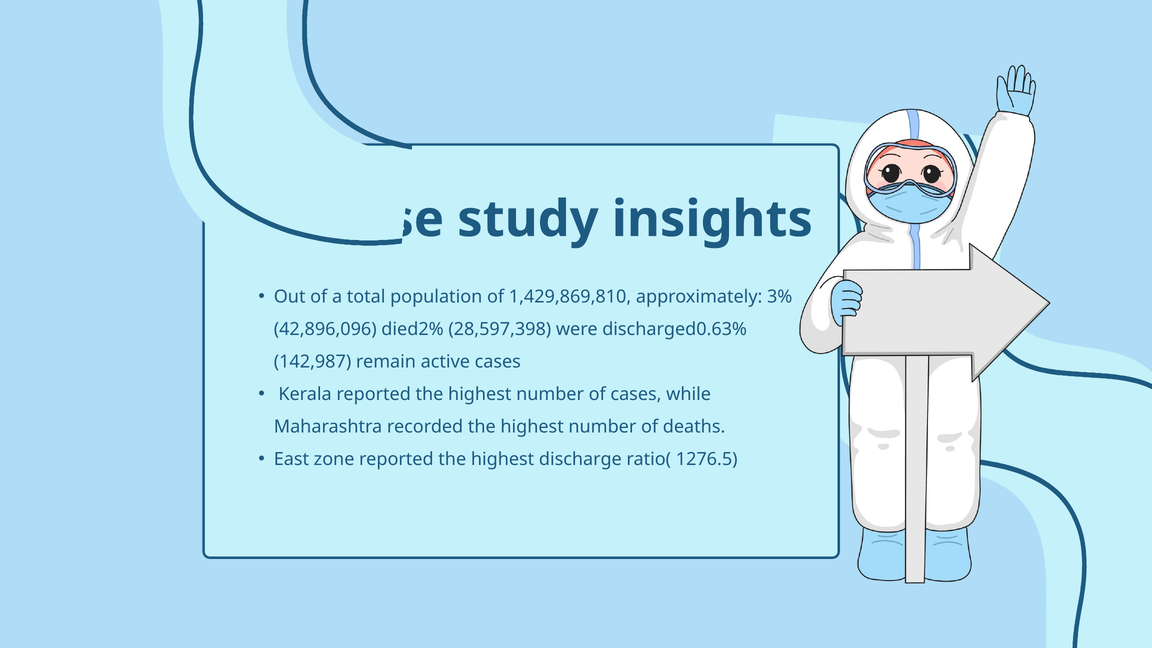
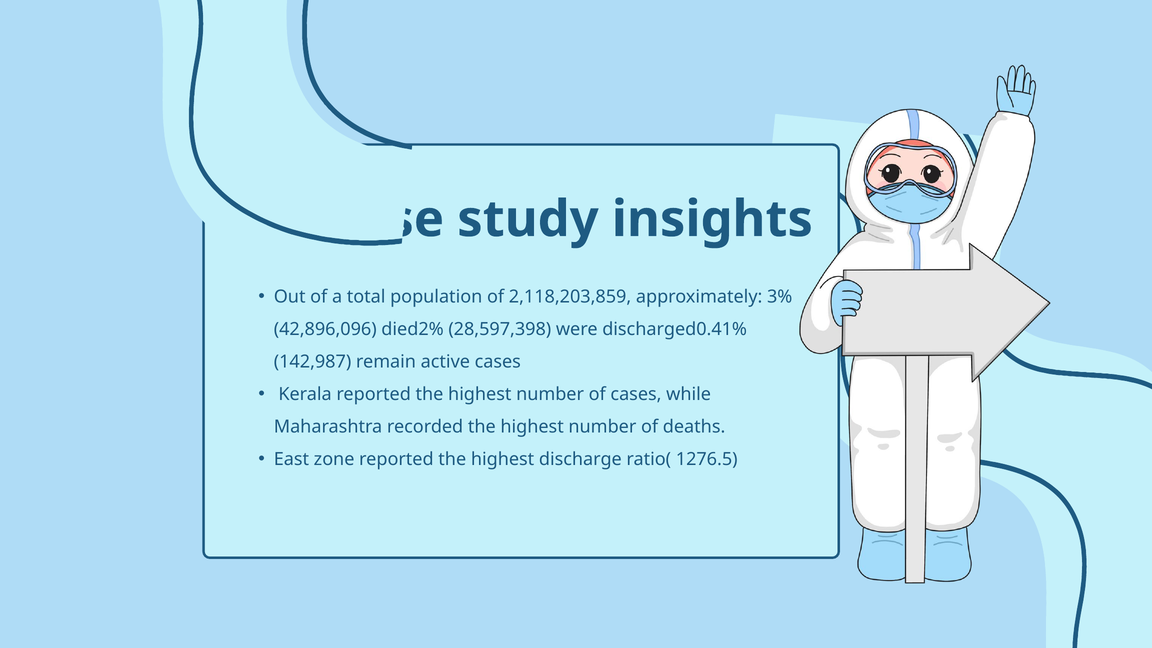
1,429,869,810: 1,429,869,810 -> 2,118,203,859
discharged0.63%: discharged0.63% -> discharged0.41%
